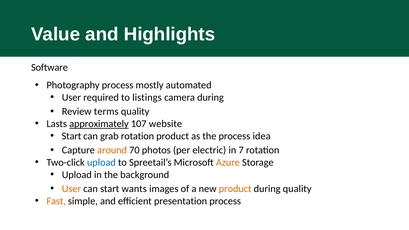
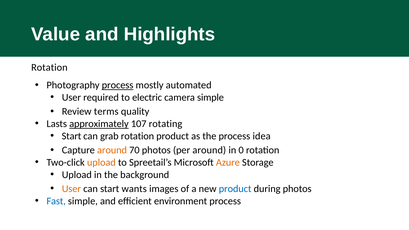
Software at (49, 68): Software -> Rotation
process at (118, 85) underline: none -> present
listings: listings -> electric
camera during: during -> simple
website: website -> rotating
per electric: electric -> around
7: 7 -> 0
upload at (101, 163) colour: blue -> orange
product at (235, 189) colour: orange -> blue
during quality: quality -> photos
Fast colour: orange -> blue
presentation: presentation -> environment
